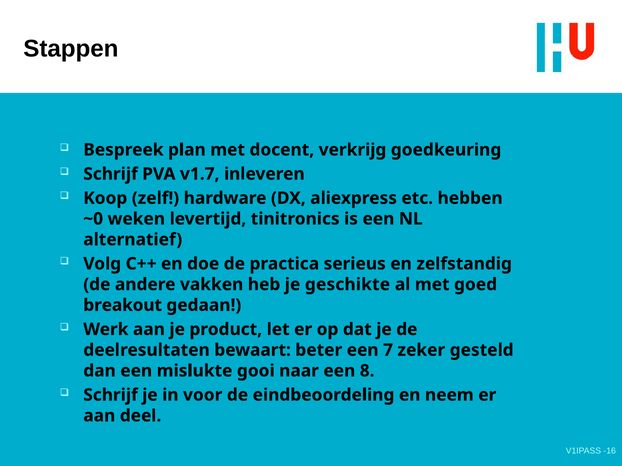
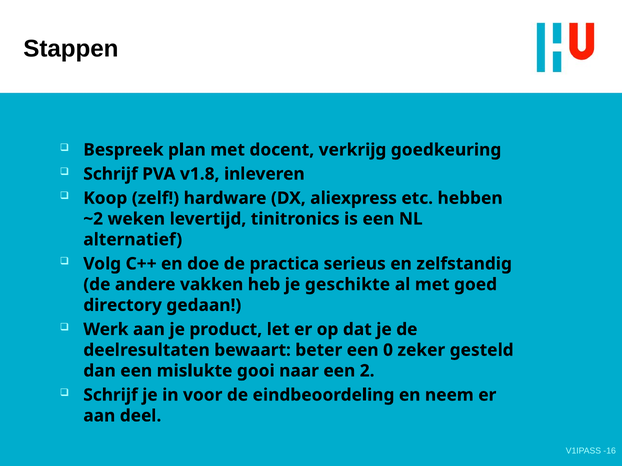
v1.7: v1.7 -> v1.8
~0: ~0 -> ~2
breakout: breakout -> directory
7: 7 -> 0
8: 8 -> 2
